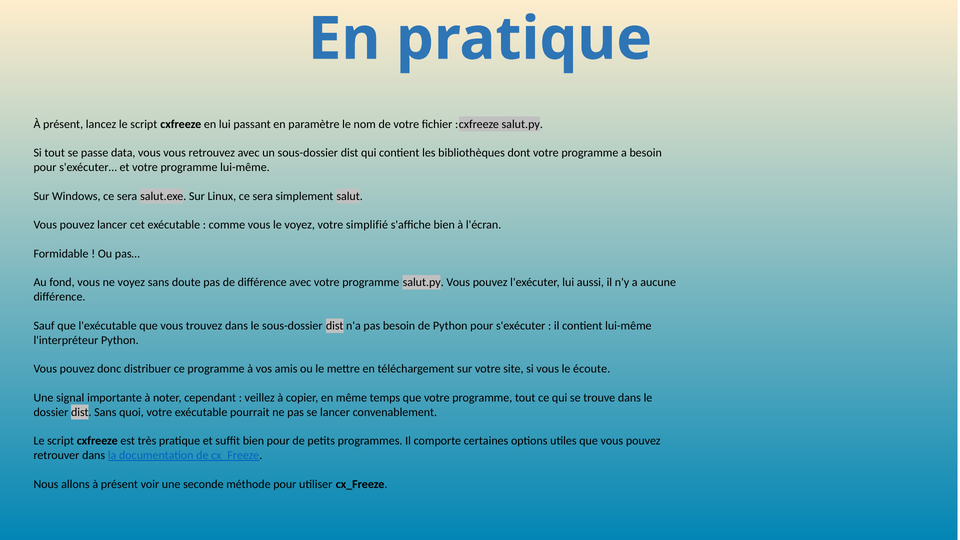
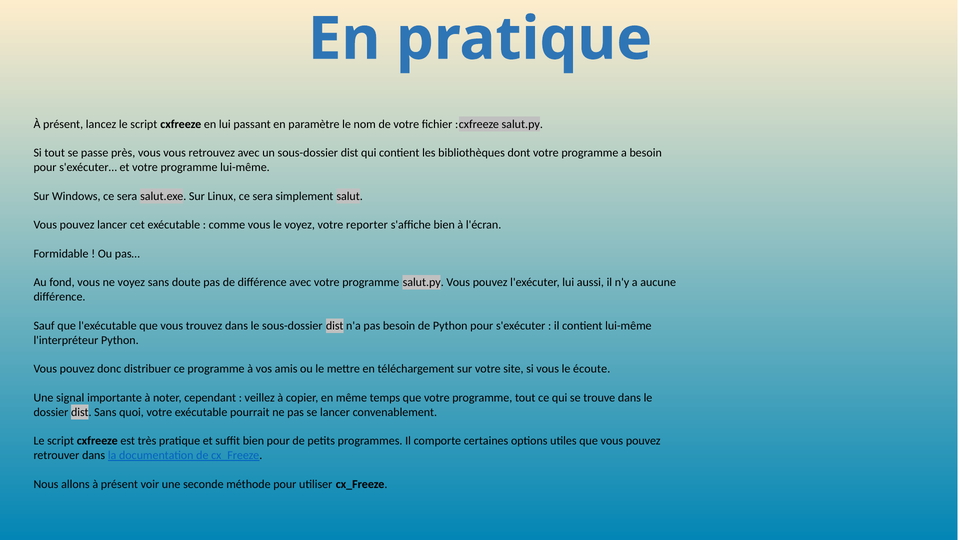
data: data -> près
simplifié: simplifié -> reporter
